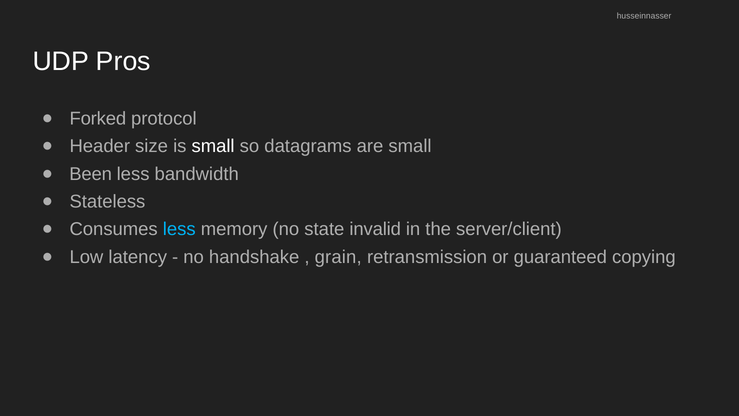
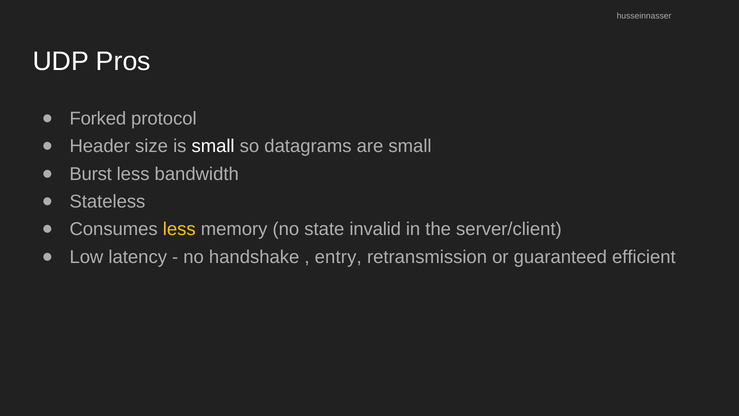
Been: Been -> Burst
less at (179, 229) colour: light blue -> yellow
grain: grain -> entry
copying: copying -> efficient
